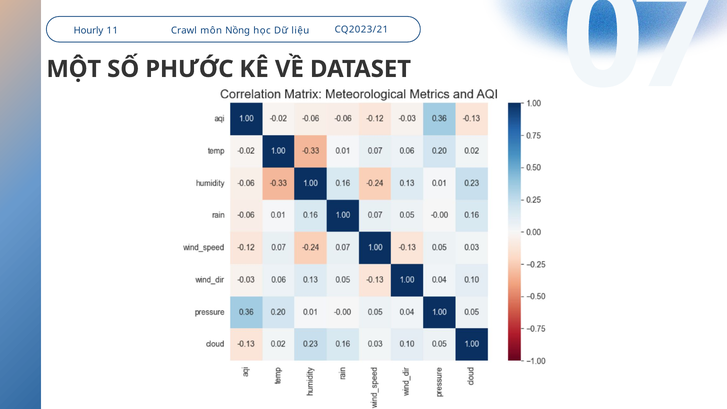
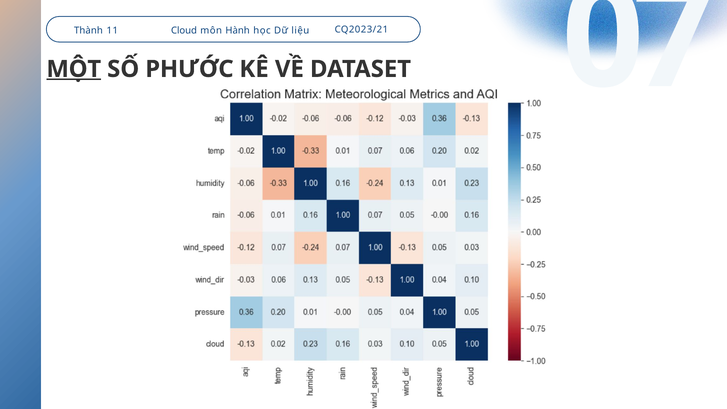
Hourly: Hourly -> Thành
Crawl: Crawl -> Cloud
Nồng: Nồng -> Hành
MỘT underline: none -> present
